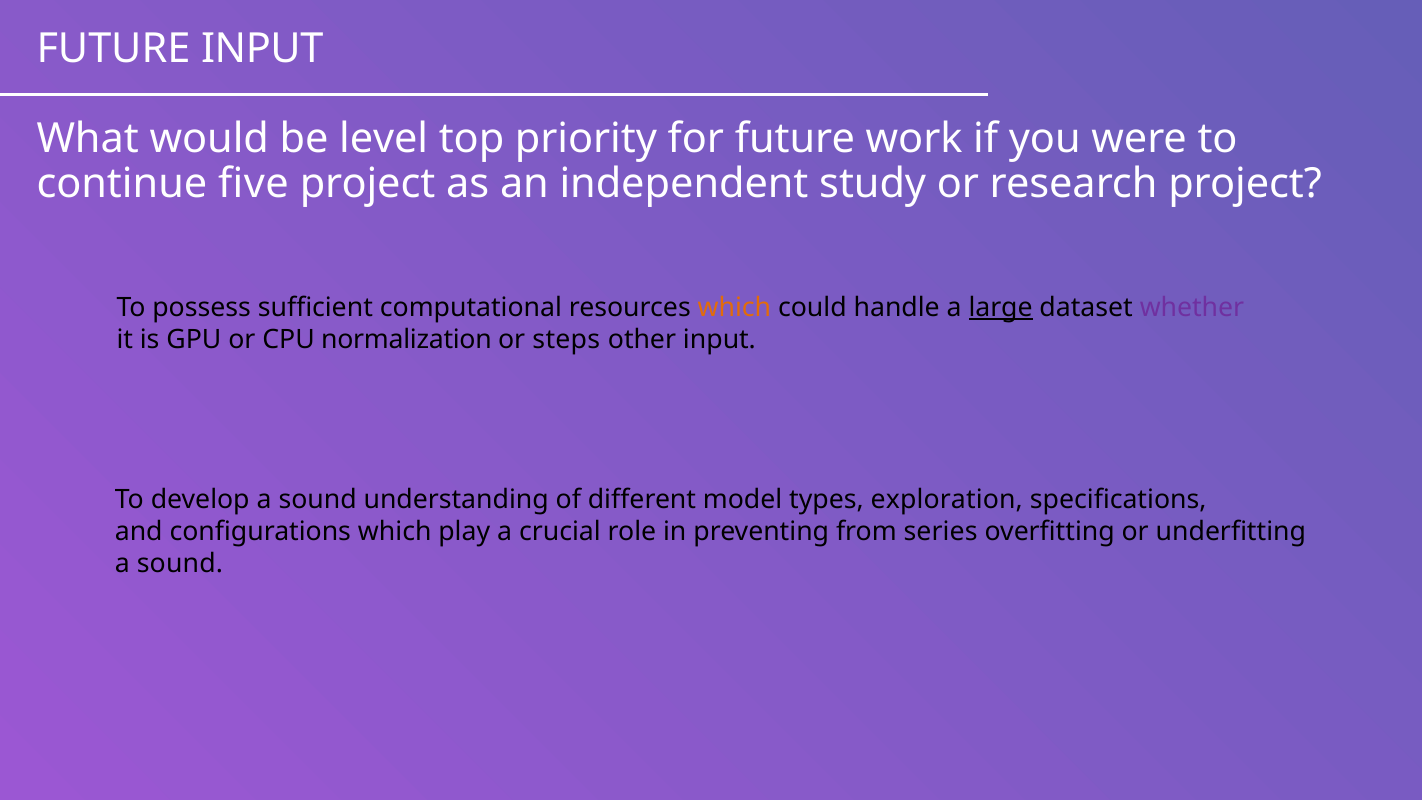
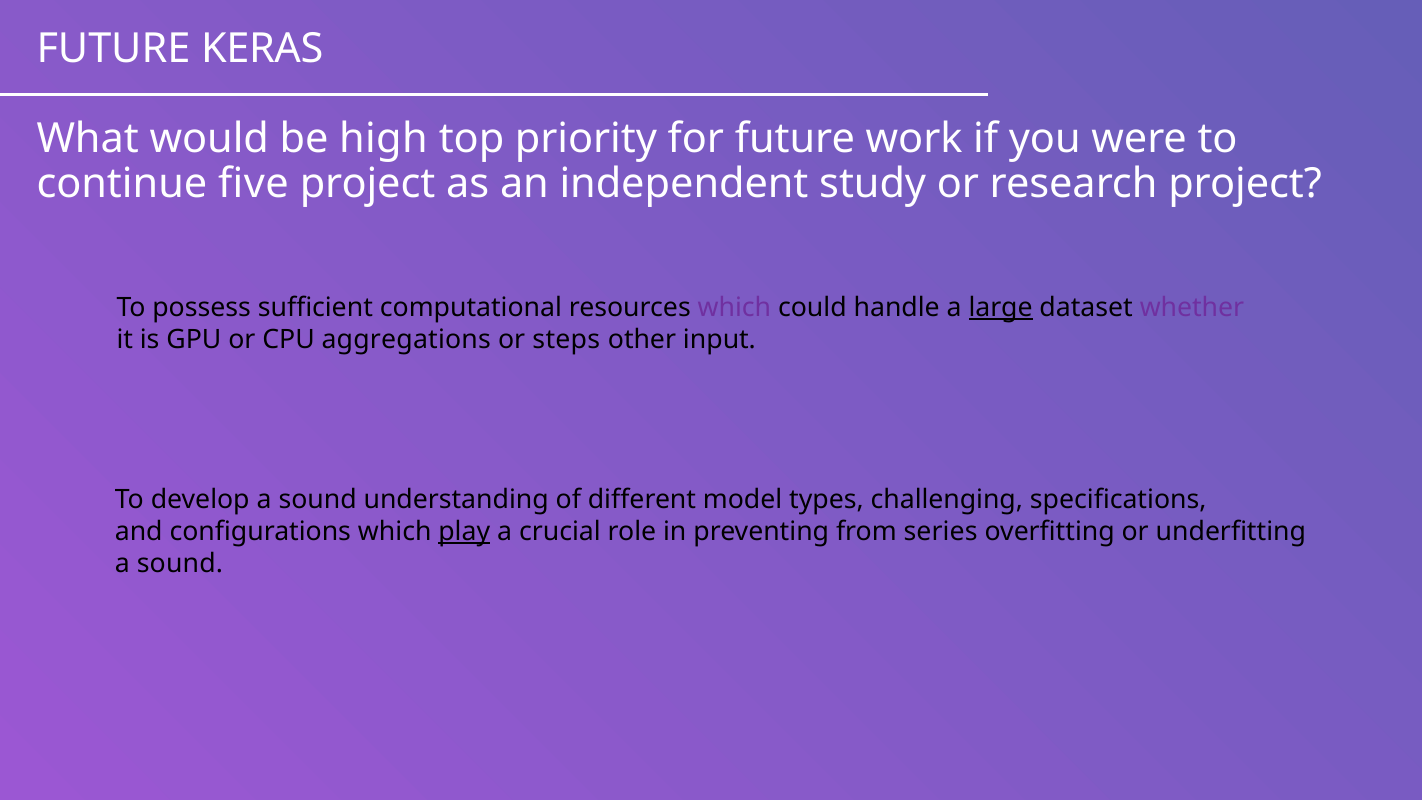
FUTURE INPUT: INPUT -> KERAS
level: level -> high
which at (734, 307) colour: orange -> purple
normalization: normalization -> aggregations
exploration: exploration -> challenging
play underline: none -> present
